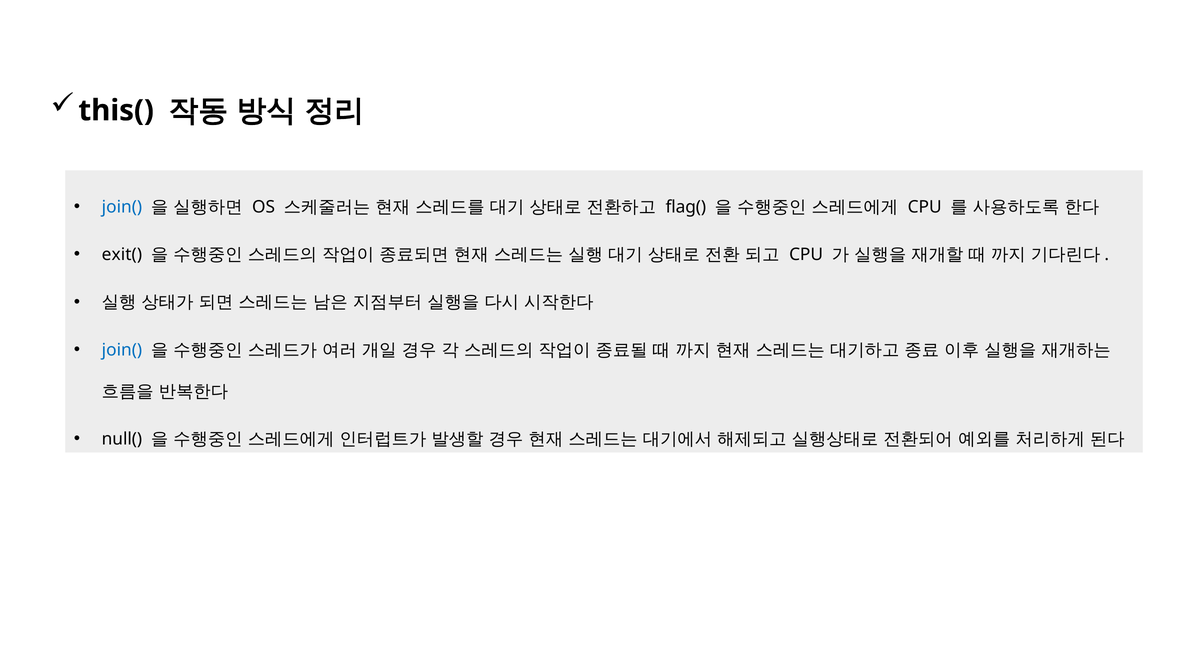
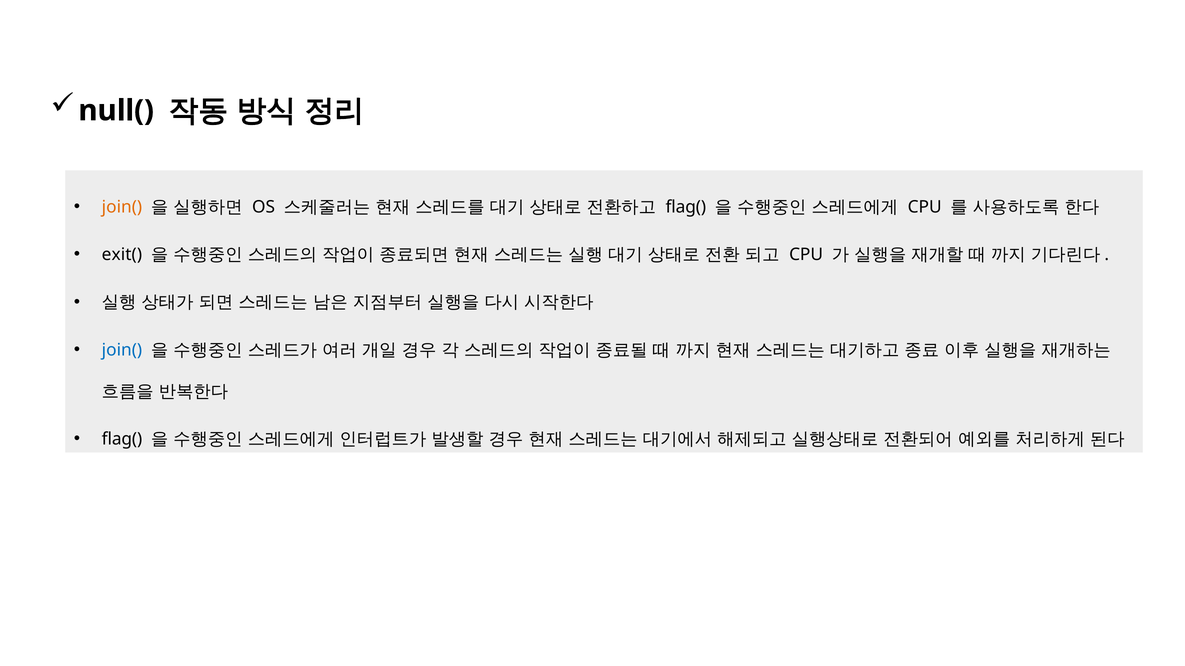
this(: this( -> null(
join( at (122, 207) colour: blue -> orange
null( at (122, 439): null( -> flag(
